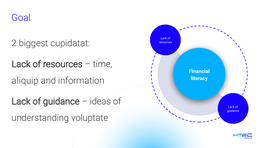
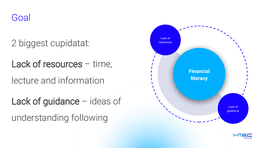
aliquip: aliquip -> lecture
voluptate: voluptate -> following
